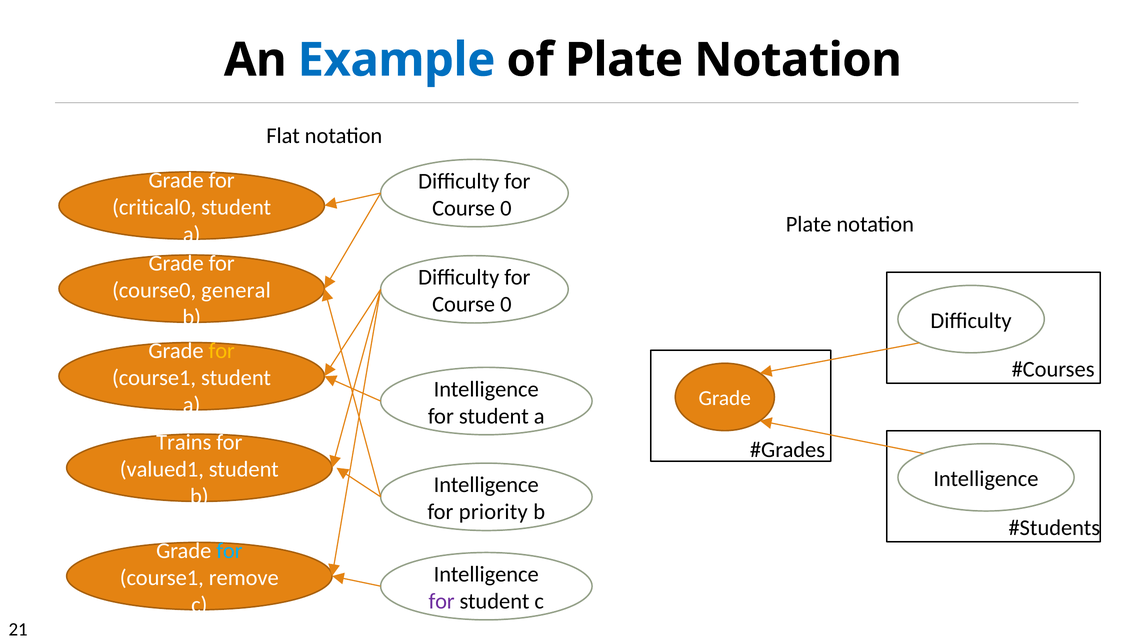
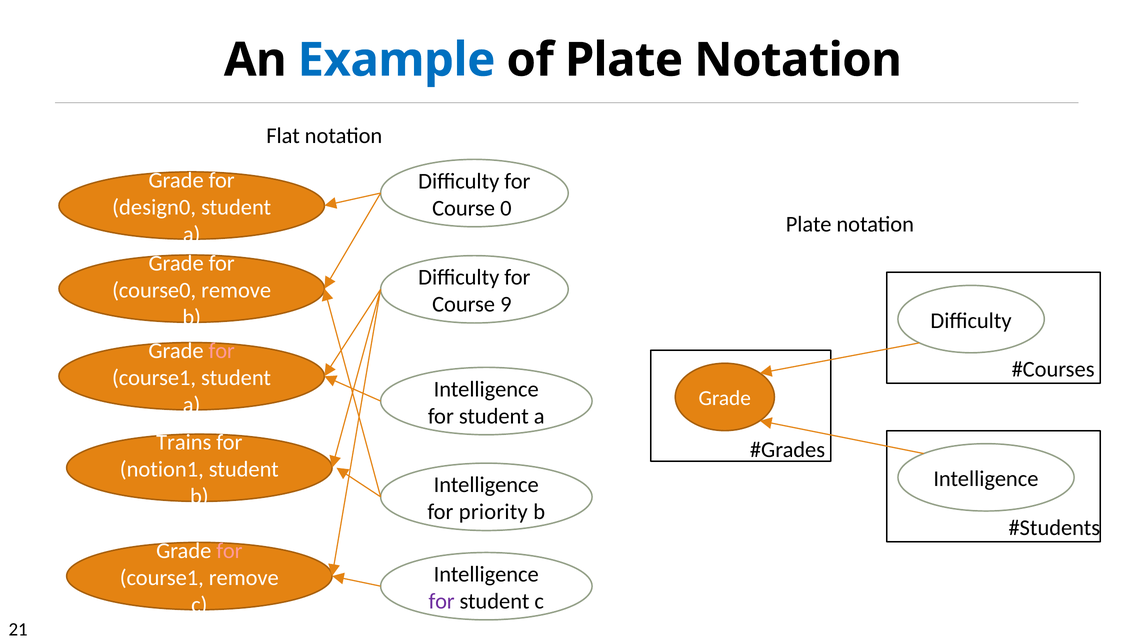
critical0: critical0 -> design0
course0 general: general -> remove
0 at (506, 304): 0 -> 9
for at (222, 350) colour: yellow -> pink
valued1: valued1 -> notion1
for at (229, 550) colour: light blue -> pink
